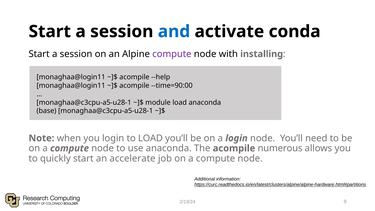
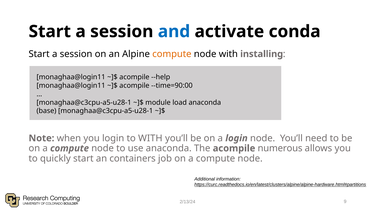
compute at (172, 54) colour: purple -> orange
to LOAD: LOAD -> WITH
accelerate: accelerate -> containers
